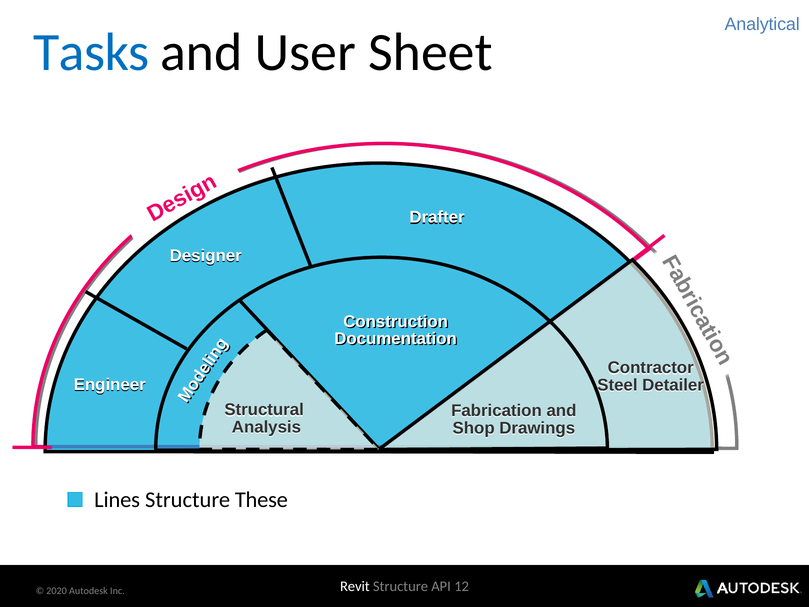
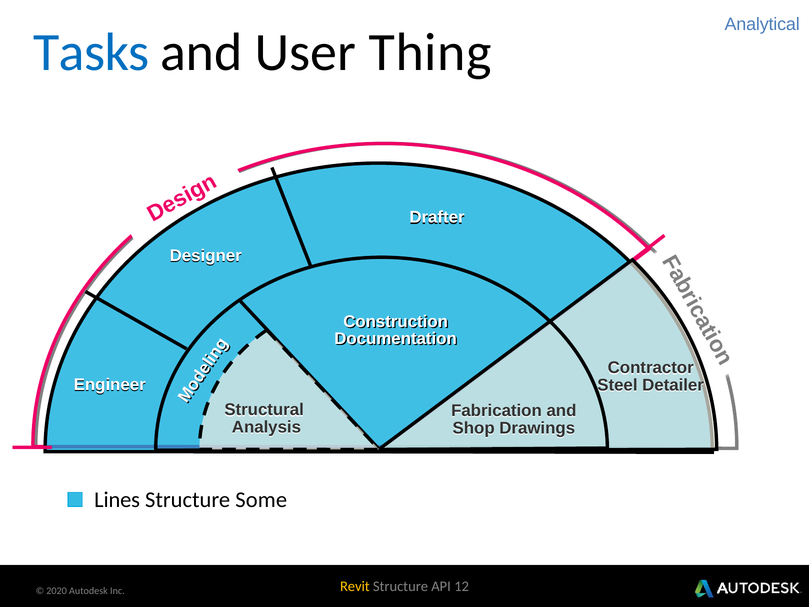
Sheet: Sheet -> Thing
These: These -> Some
Revit colour: white -> yellow
